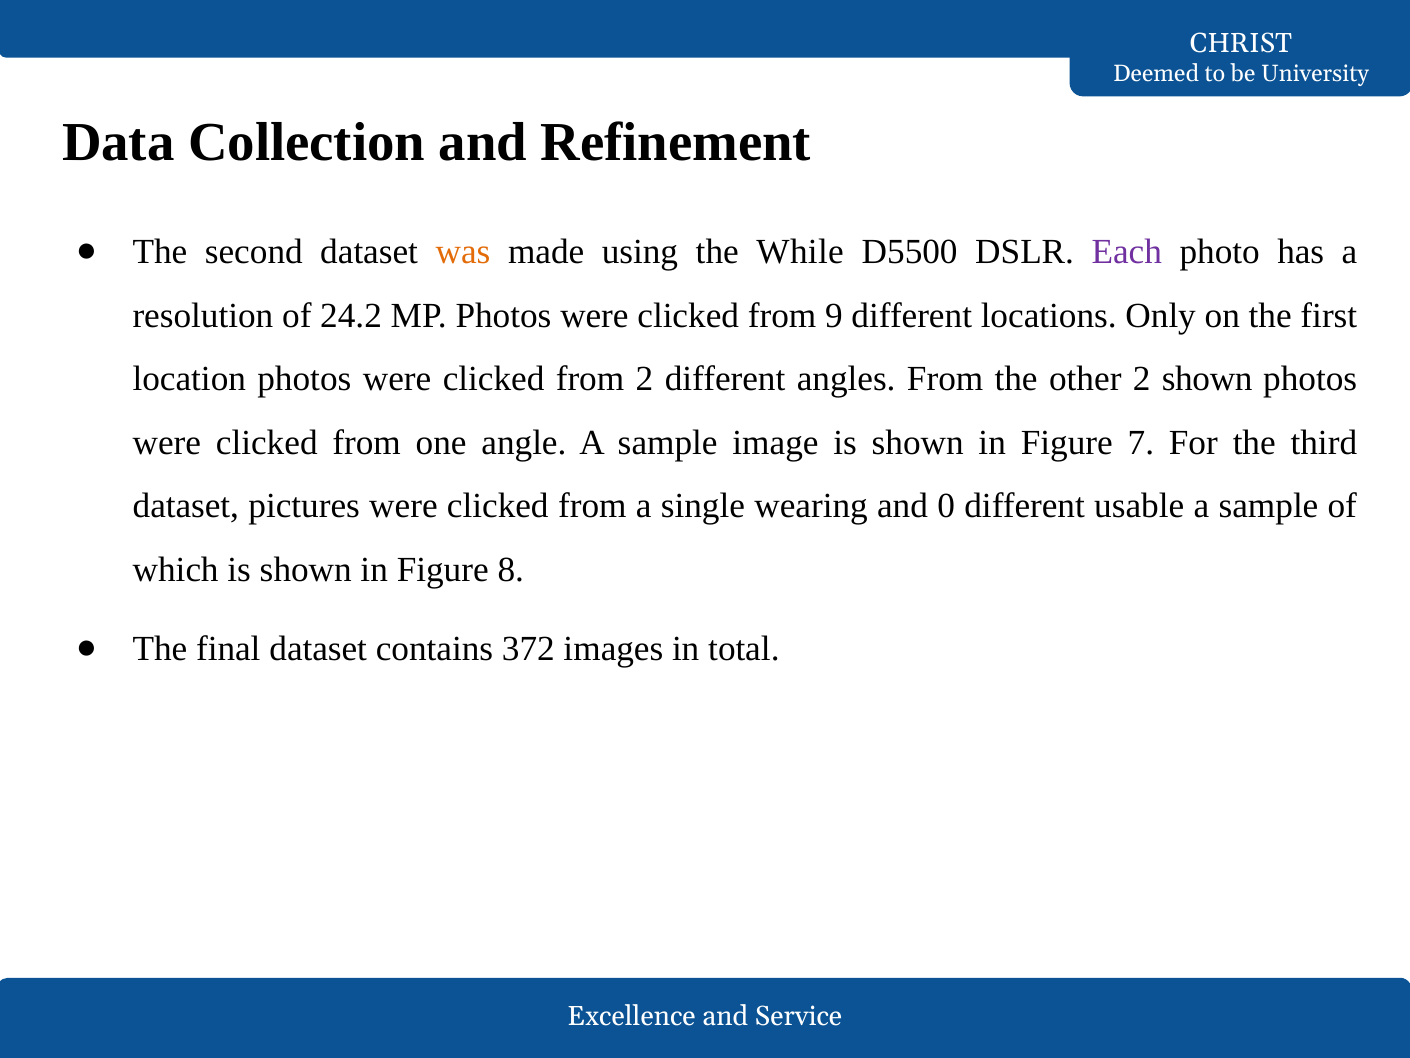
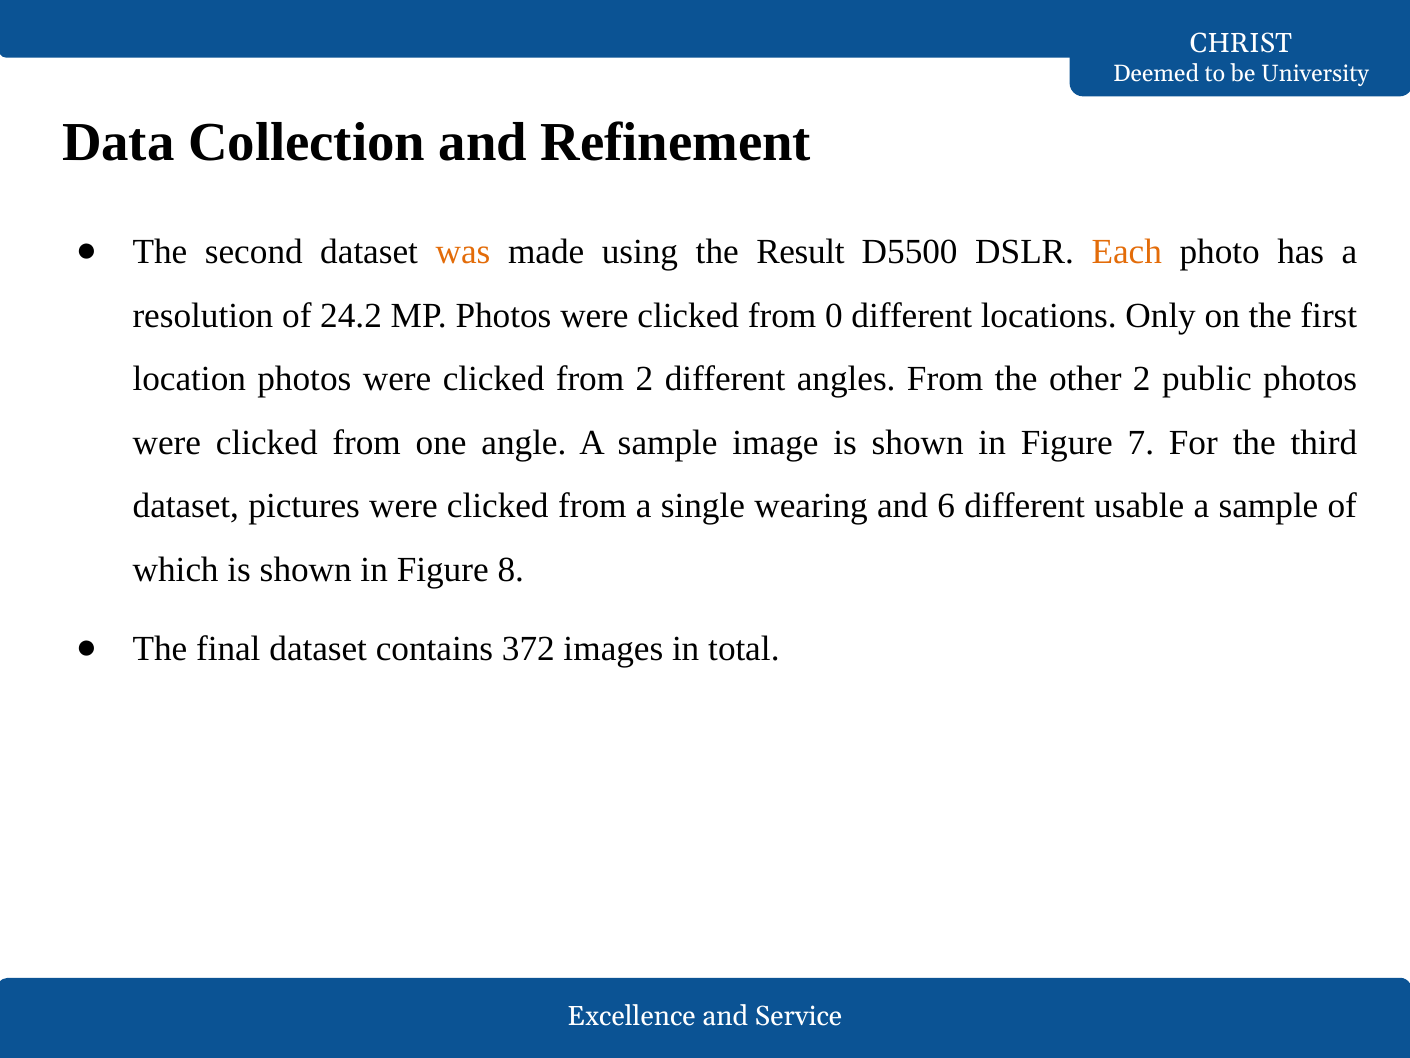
While: While -> Result
Each colour: purple -> orange
9: 9 -> 0
2 shown: shown -> public
0: 0 -> 6
